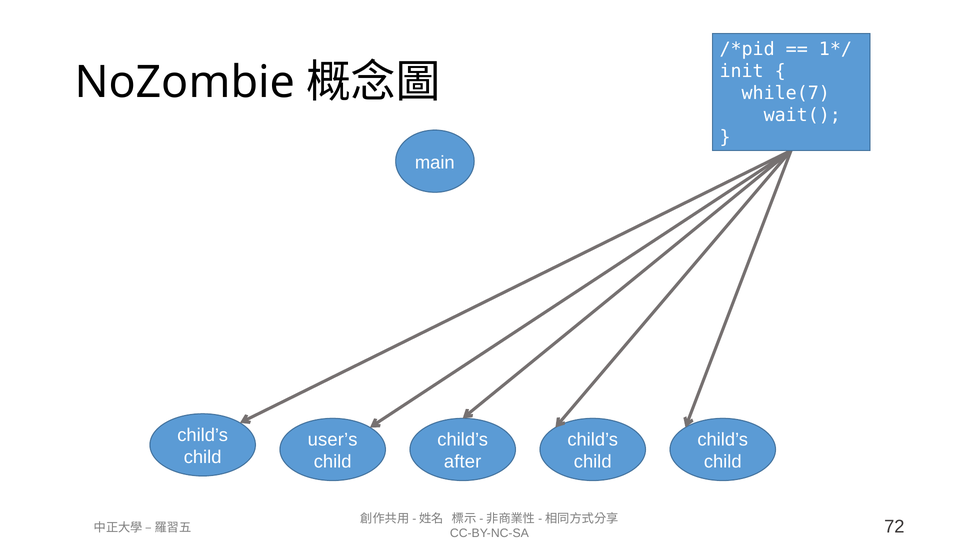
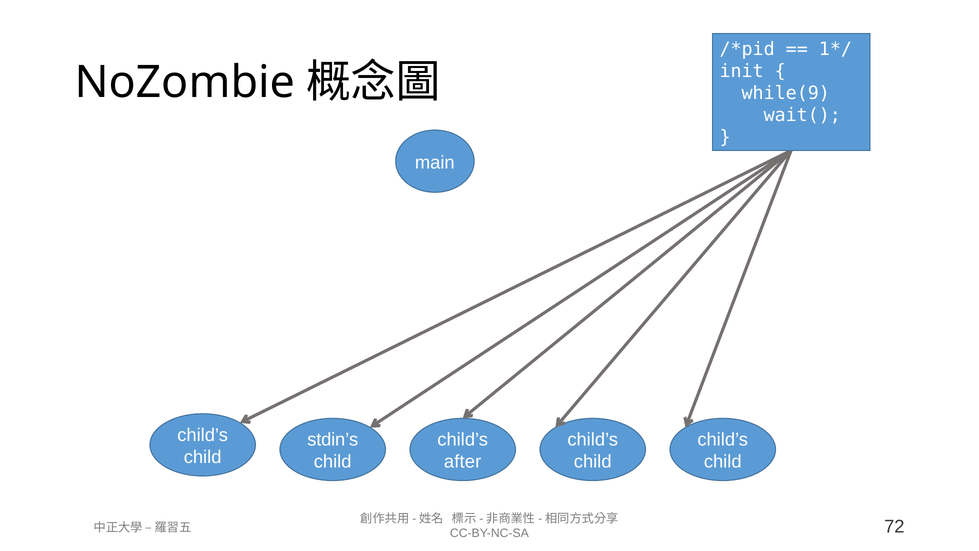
while(7: while(7 -> while(9
user’s: user’s -> stdin’s
